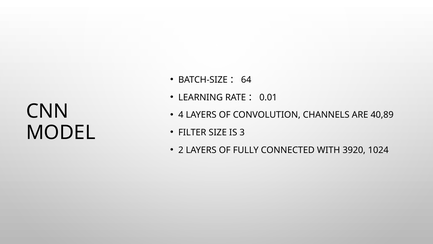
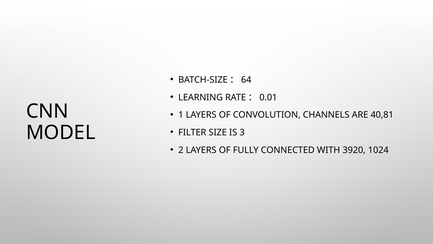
4: 4 -> 1
40,89: 40,89 -> 40,81
